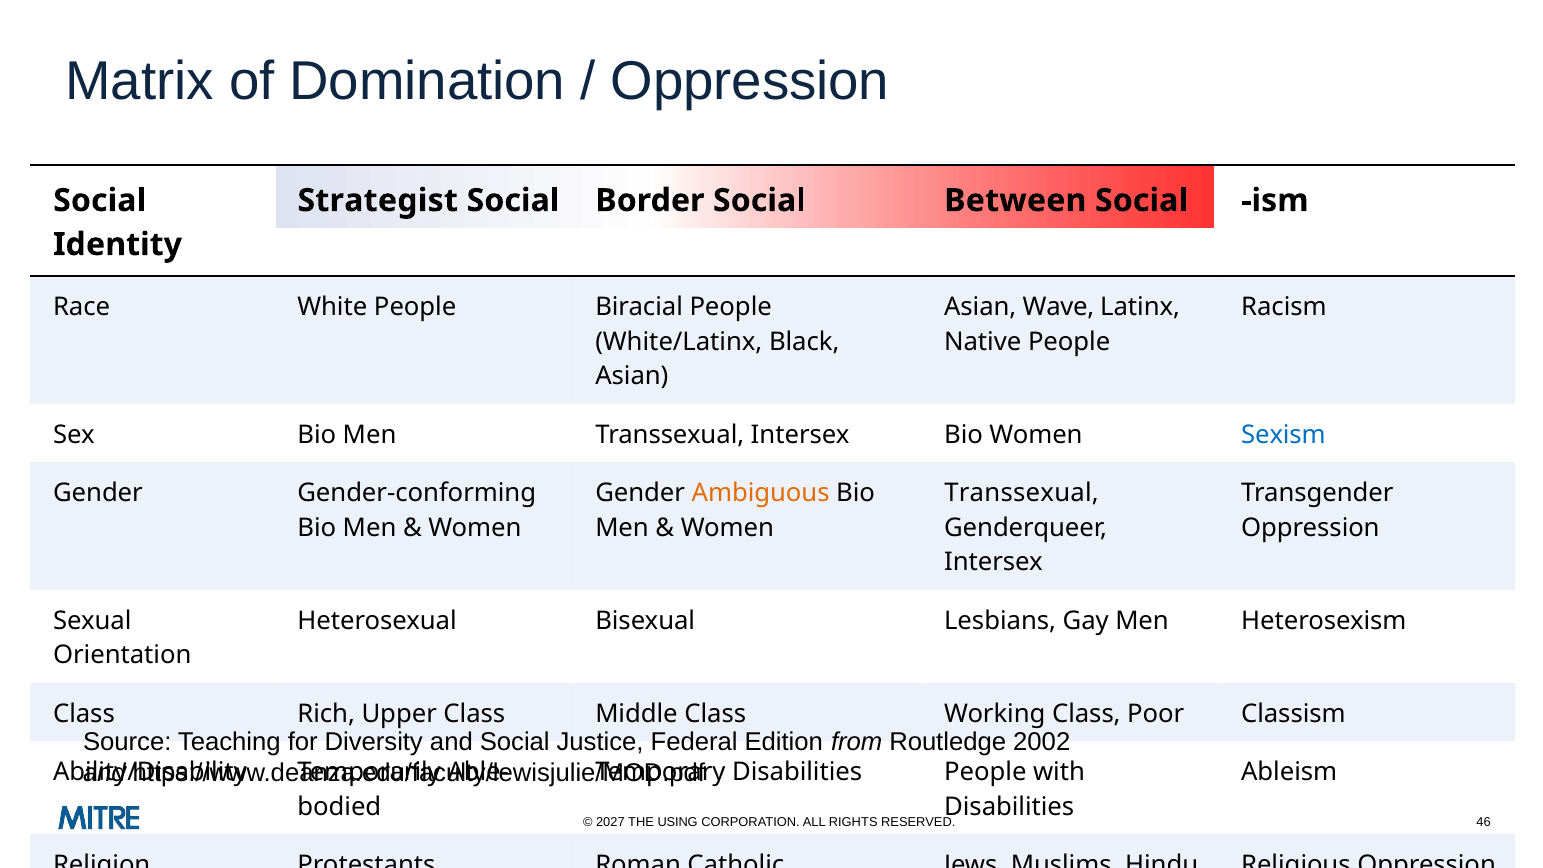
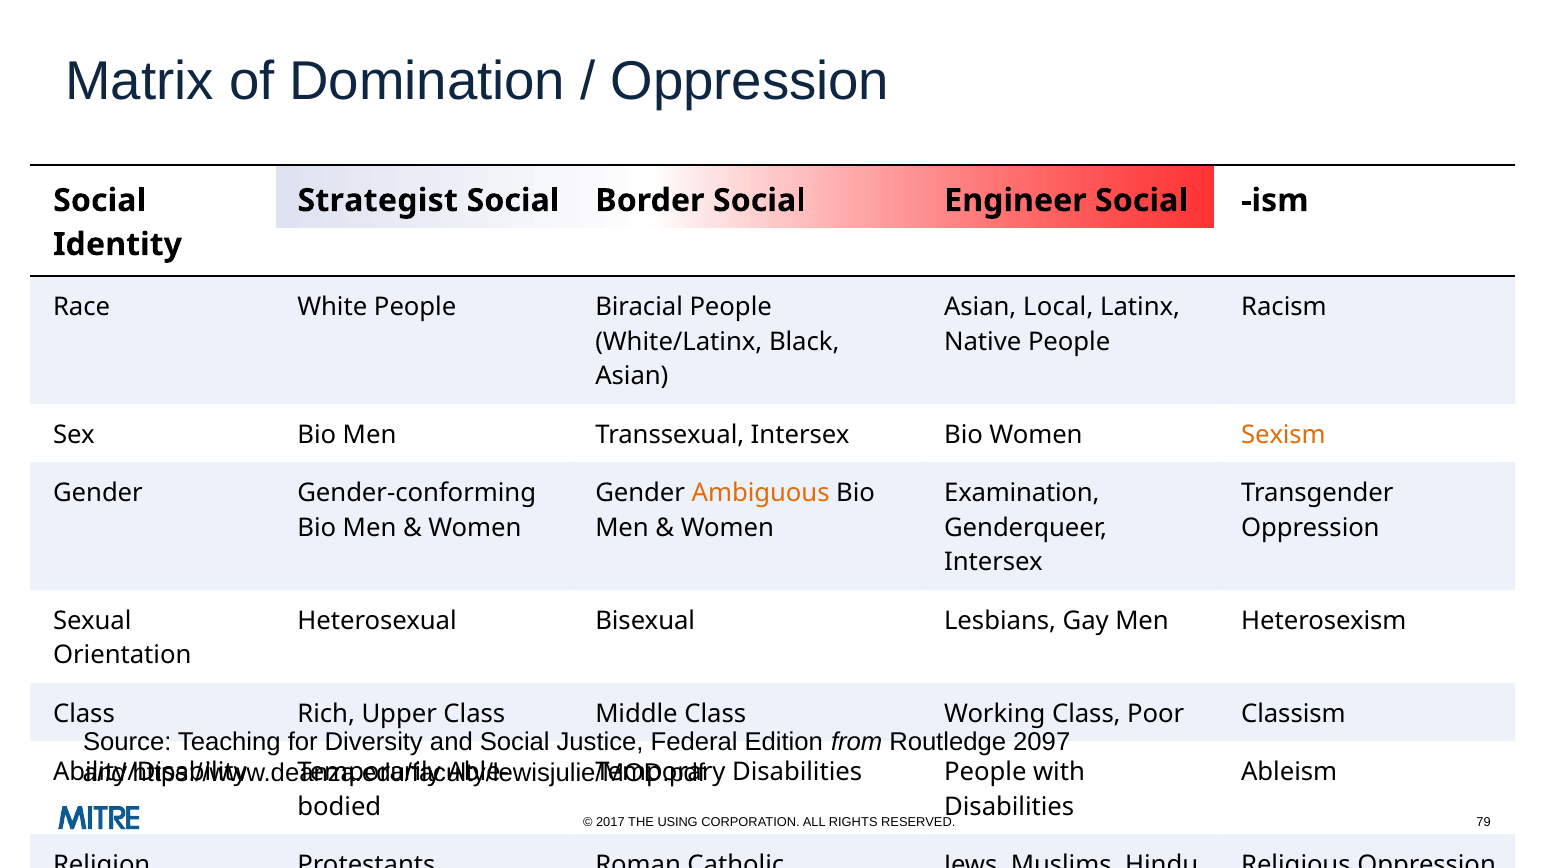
Between: Between -> Engineer
Wave: Wave -> Local
Sexism colour: blue -> orange
Transsexual at (1022, 493): Transsexual -> Examination
2002: 2002 -> 2097
2027: 2027 -> 2017
46: 46 -> 79
